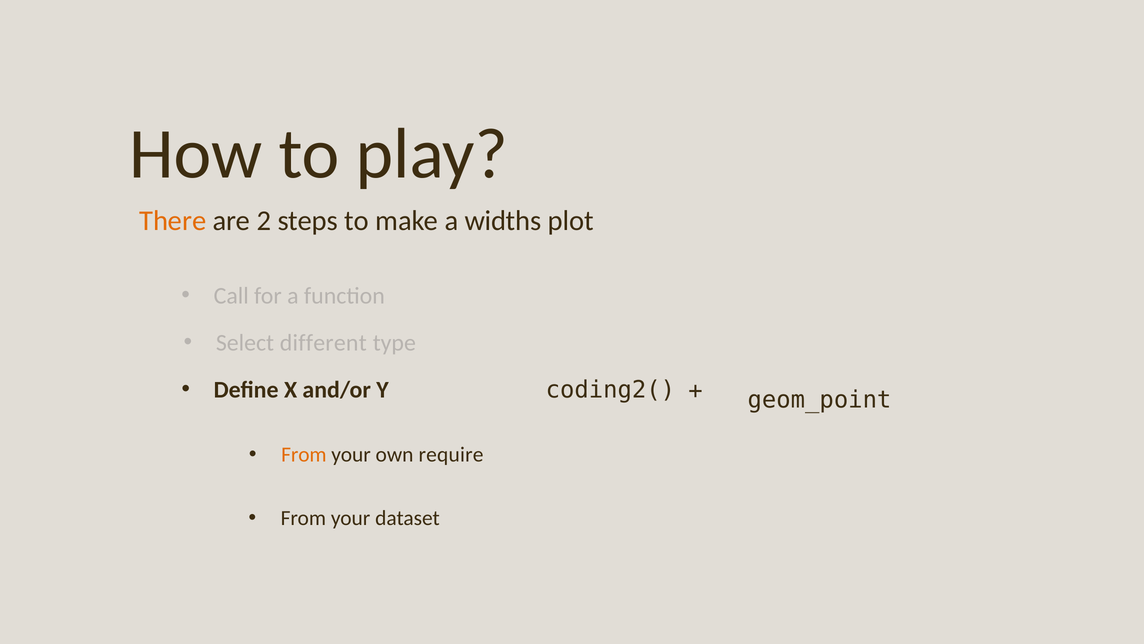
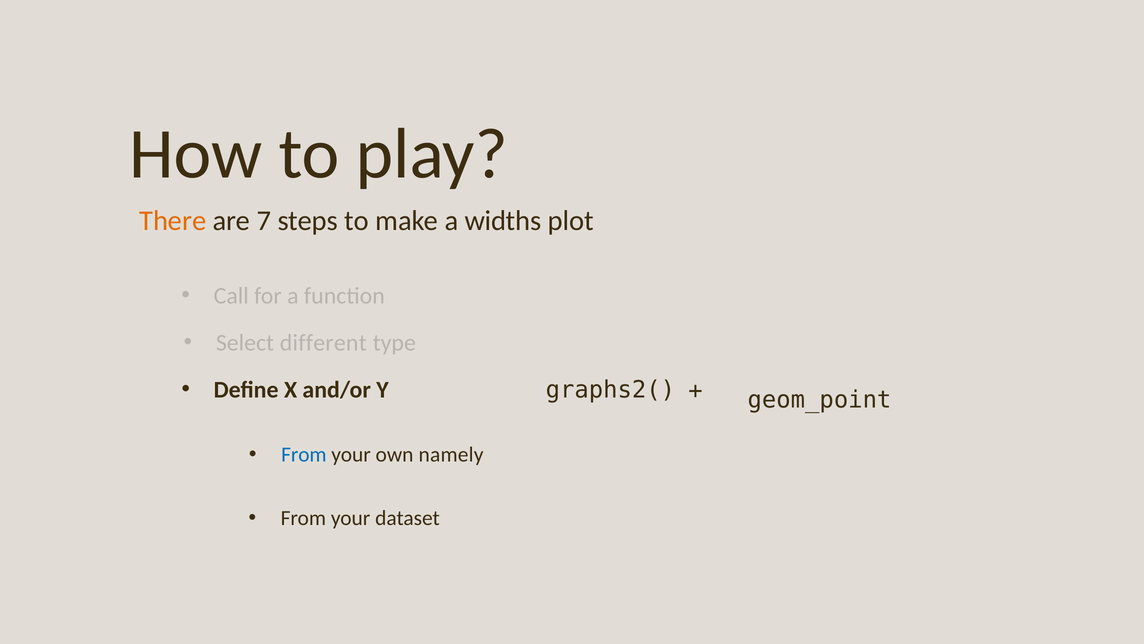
2: 2 -> 7
coding2(: coding2( -> graphs2(
From at (304, 455) colour: orange -> blue
require: require -> namely
